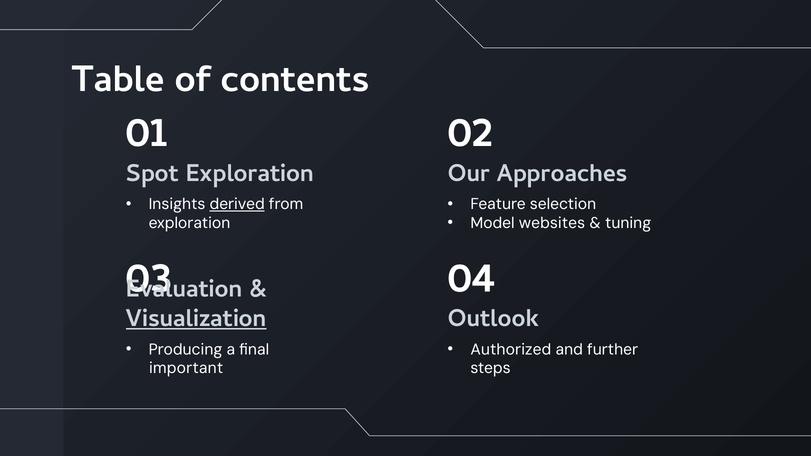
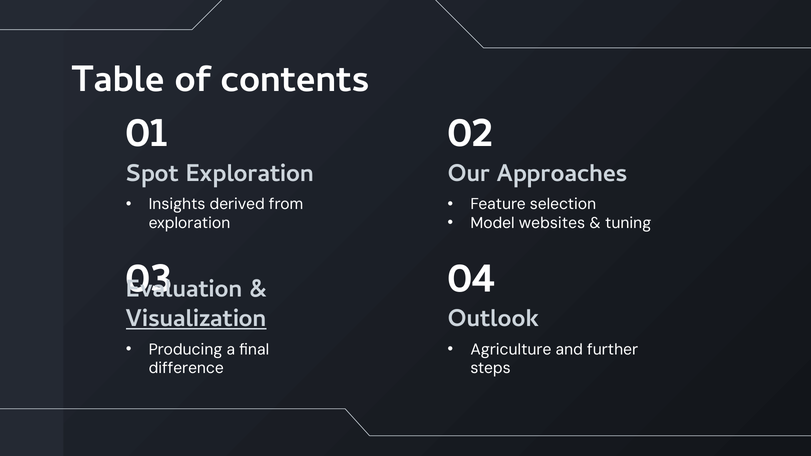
derived underline: present -> none
Authorized: Authorized -> Agriculture
important: important -> difference
